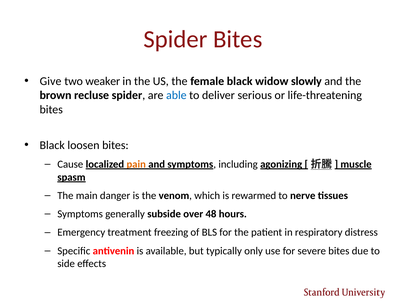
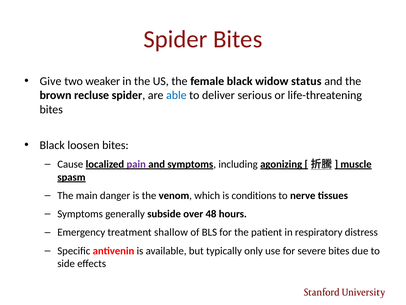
slowly: slowly -> status
pain colour: orange -> purple
rewarmed: rewarmed -> conditions
freezing: freezing -> shallow
